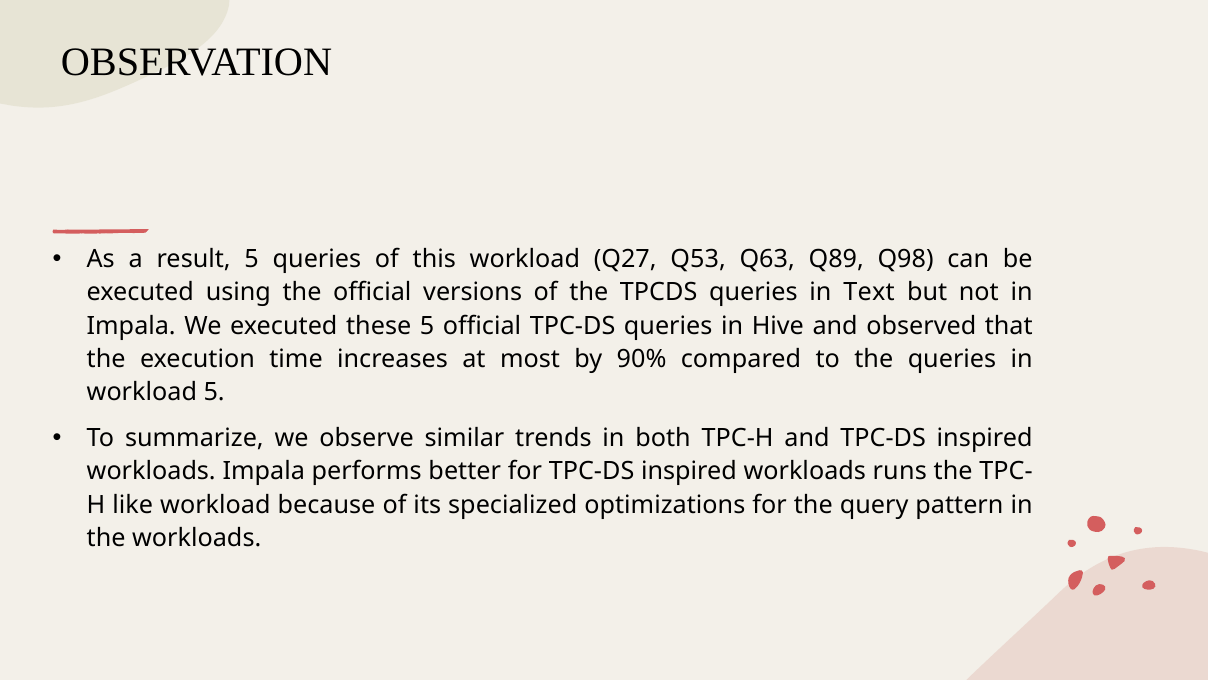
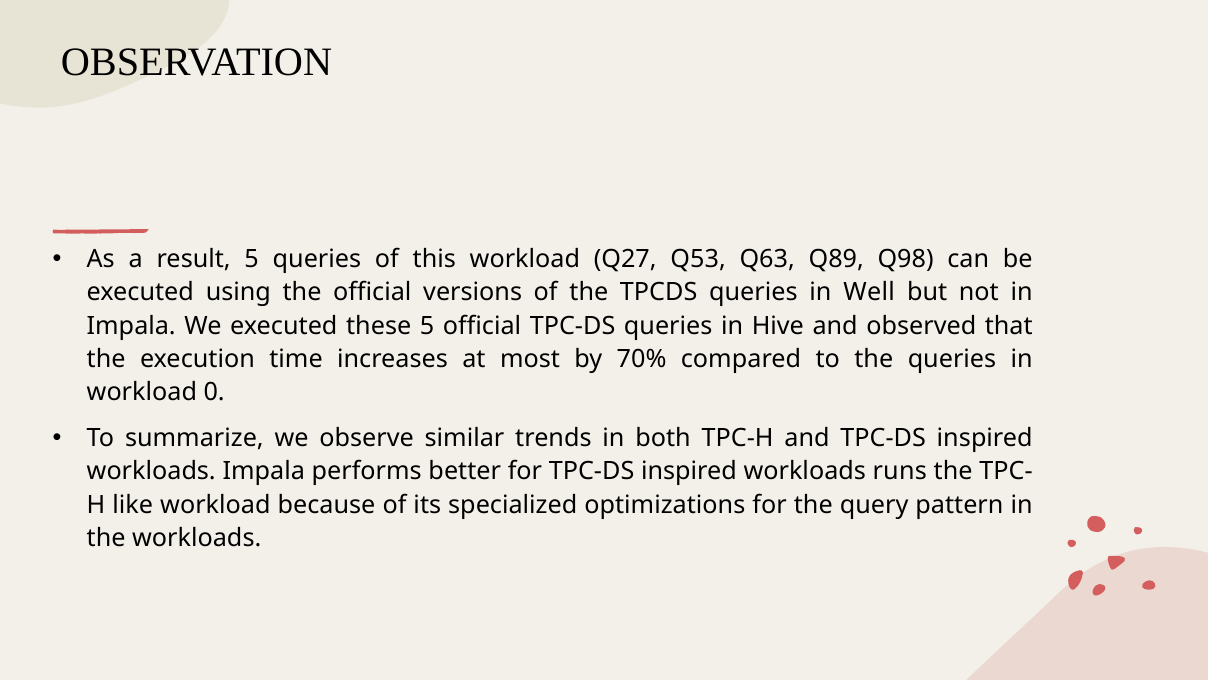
Text: Text -> Well
90%: 90% -> 70%
workload 5: 5 -> 0
